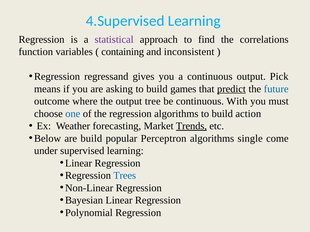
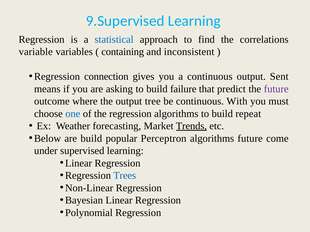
4.Supervised: 4.Supervised -> 9.Supervised
statistical colour: purple -> blue
function: function -> variable
regressand: regressand -> connection
Pick: Pick -> Sent
games: games -> failure
predict underline: present -> none
future at (276, 89) colour: blue -> purple
action: action -> repeat
algorithms single: single -> future
